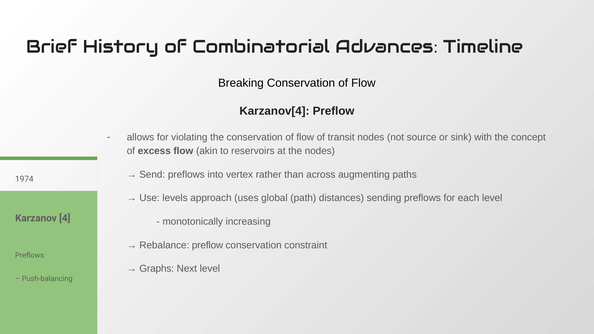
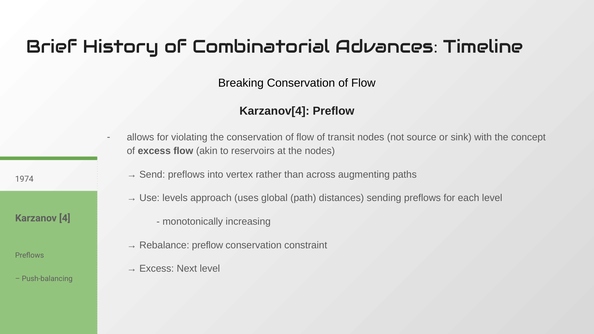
Graphs at (157, 269): Graphs -> Excess
